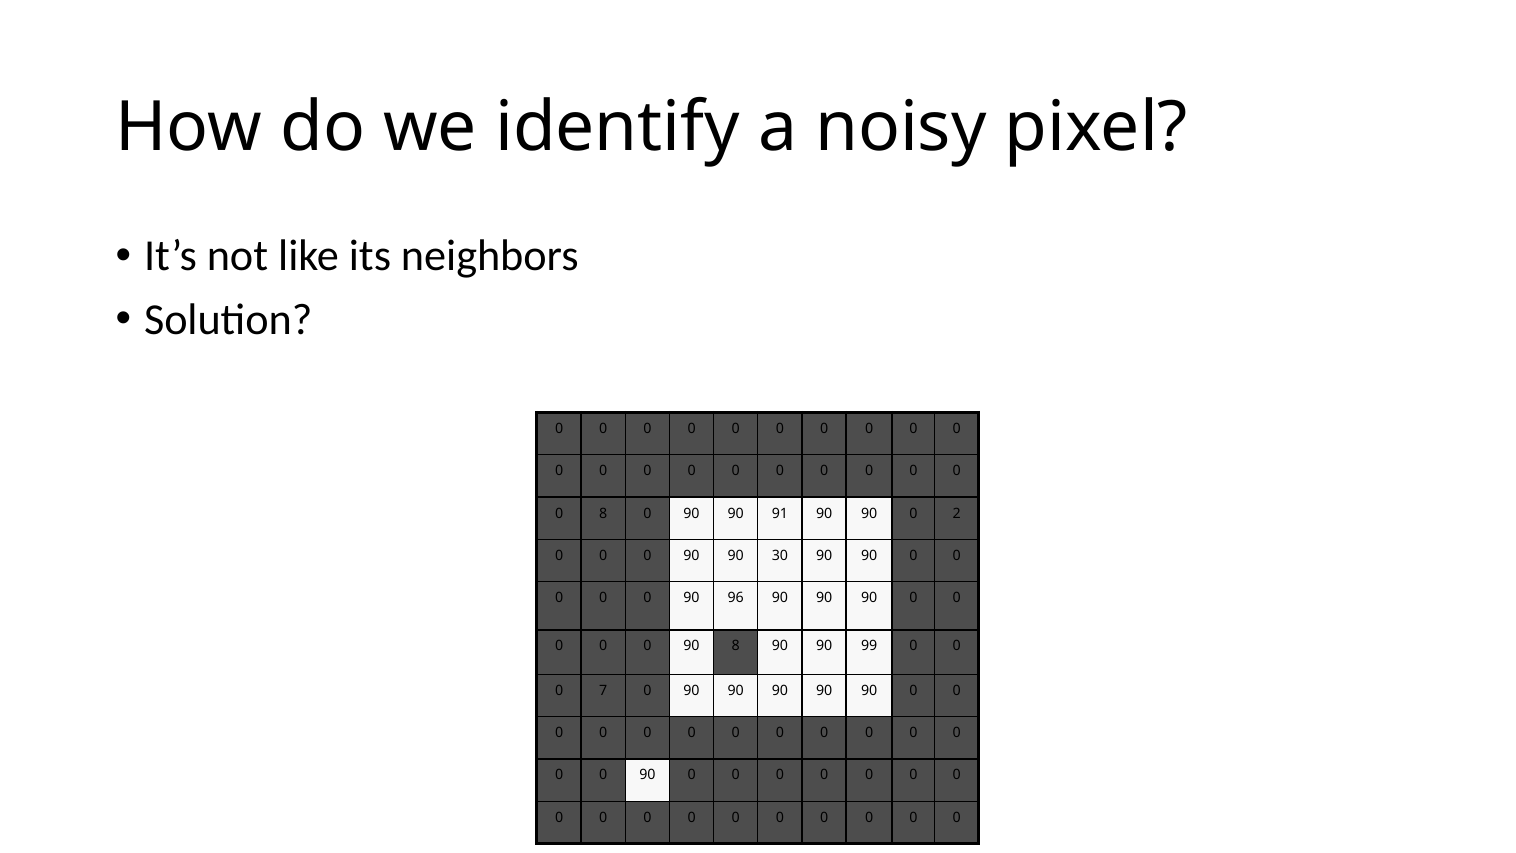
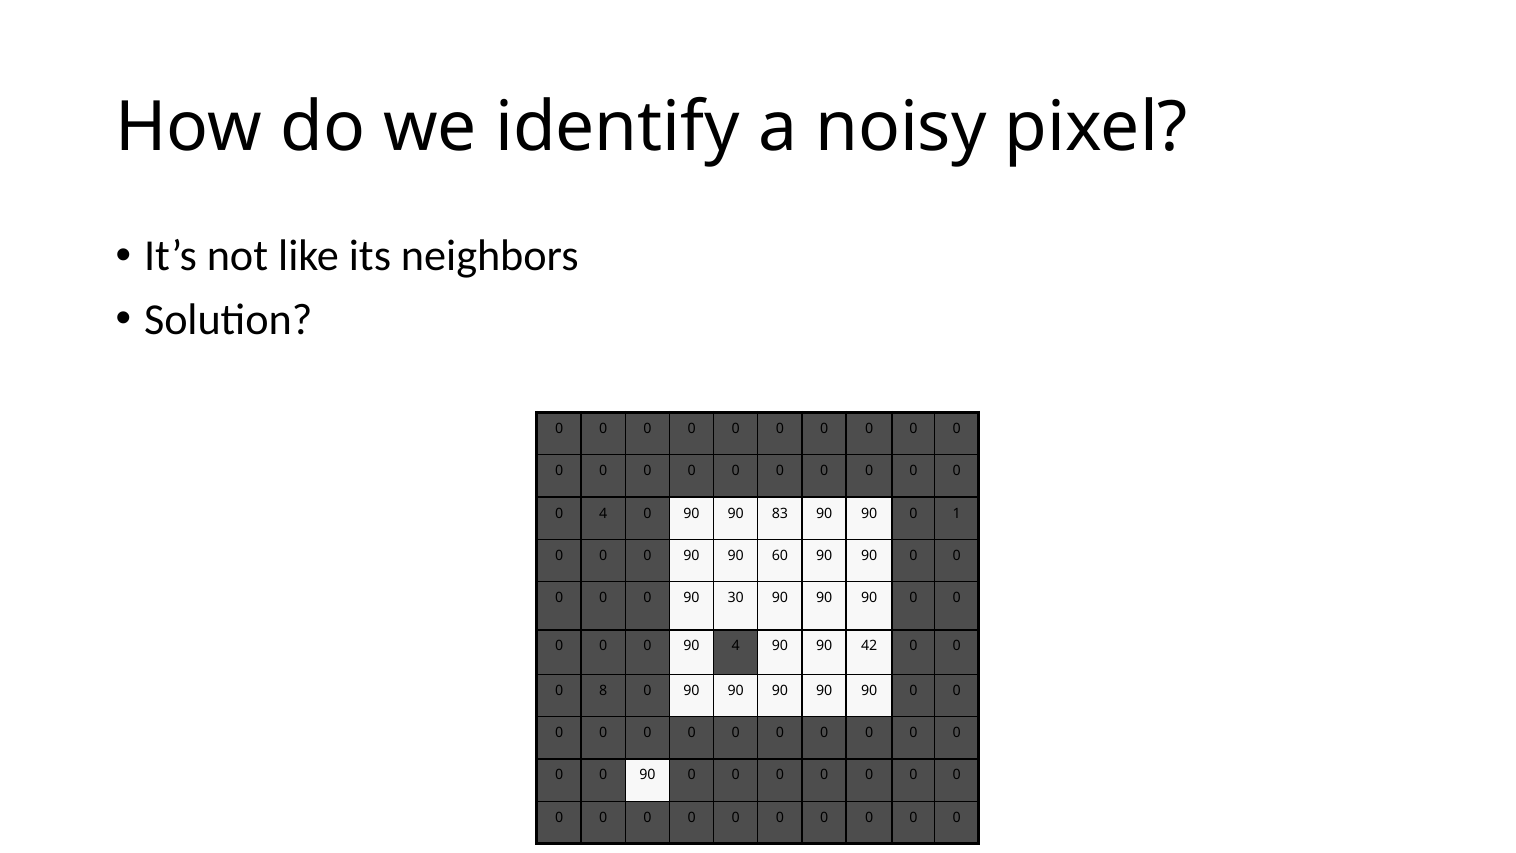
0 8: 8 -> 4
91: 91 -> 83
2: 2 -> 1
30: 30 -> 60
96: 96 -> 30
90 8: 8 -> 4
99: 99 -> 42
7: 7 -> 8
